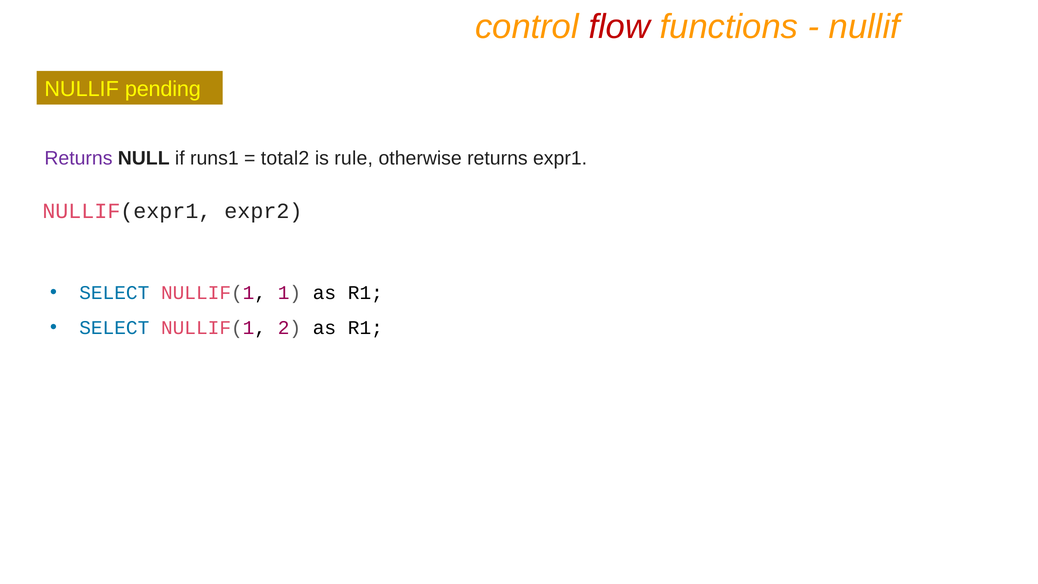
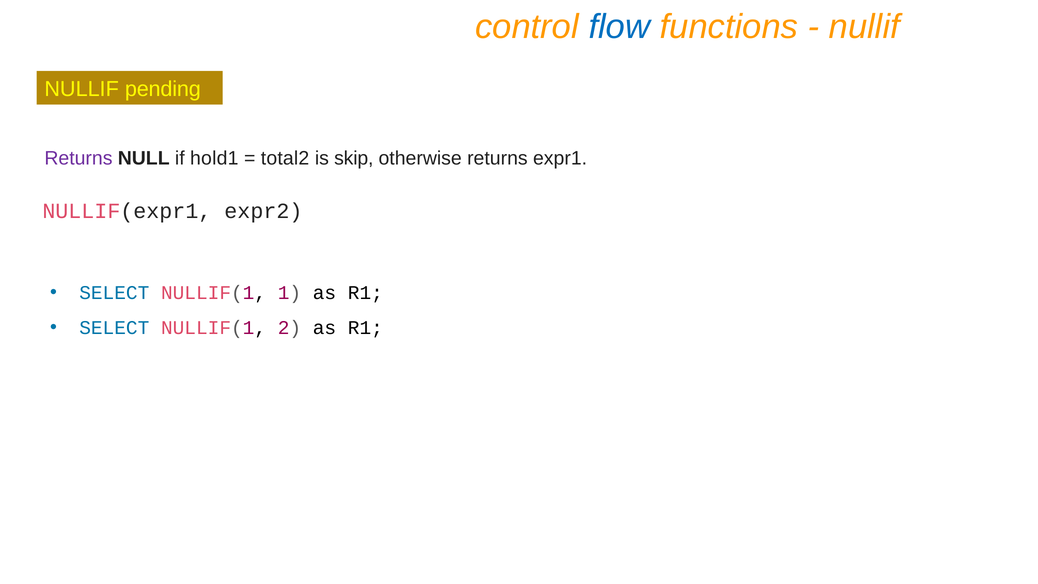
flow colour: red -> blue
runs1: runs1 -> hold1
rule: rule -> skip
